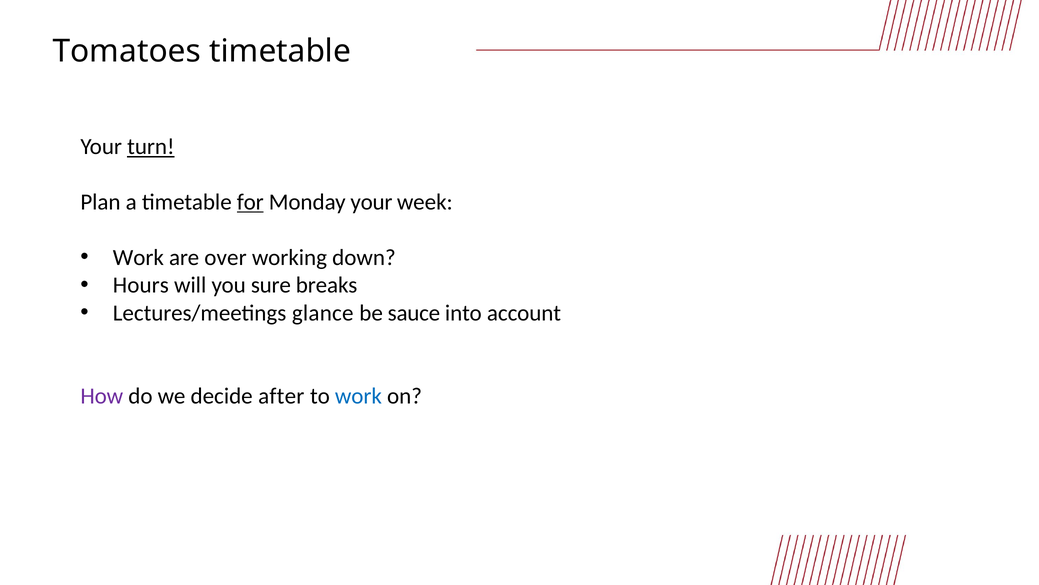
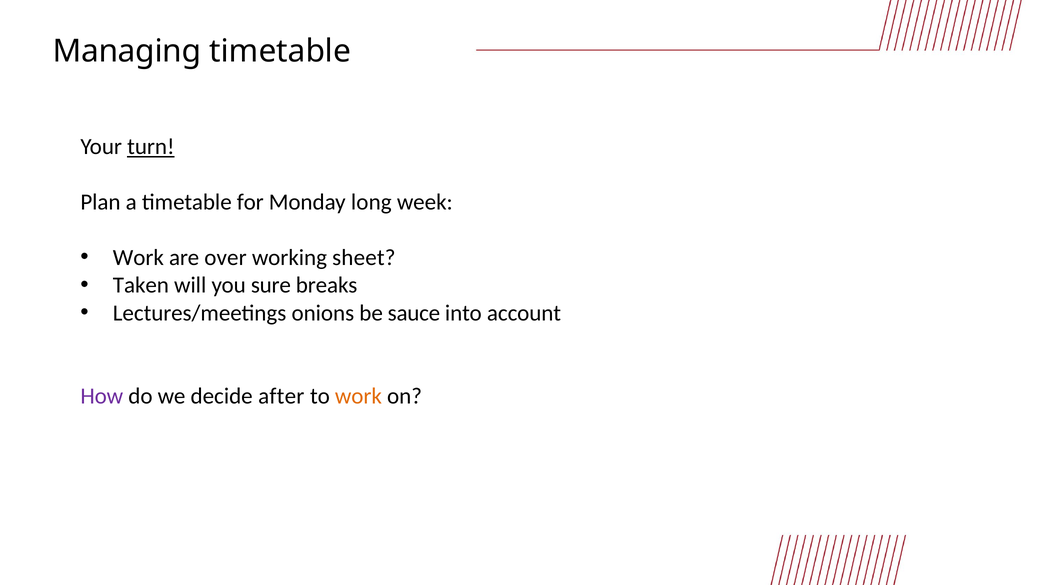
Tomatoes: Tomatoes -> Managing
for underline: present -> none
Monday your: your -> long
down: down -> sheet
Hours: Hours -> Taken
glance: glance -> onions
work at (358, 396) colour: blue -> orange
